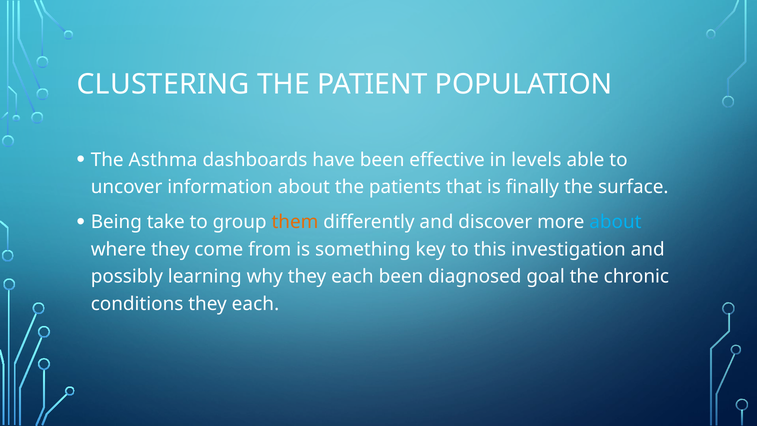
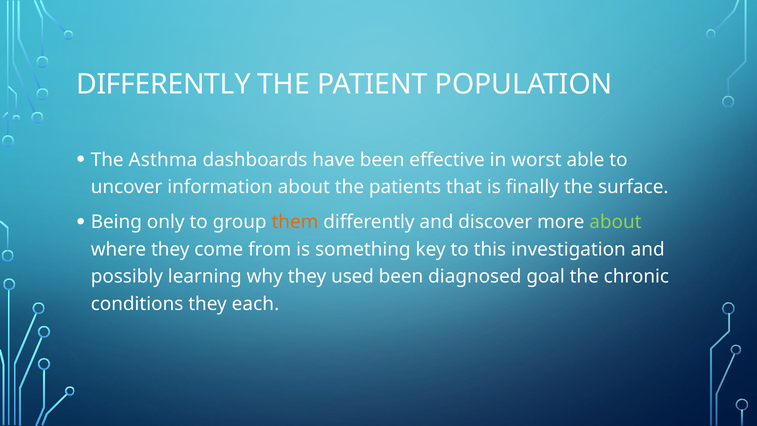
CLUSTERING at (163, 84): CLUSTERING -> DIFFERENTLY
levels: levels -> worst
take: take -> only
about at (615, 222) colour: light blue -> light green
why they each: each -> used
